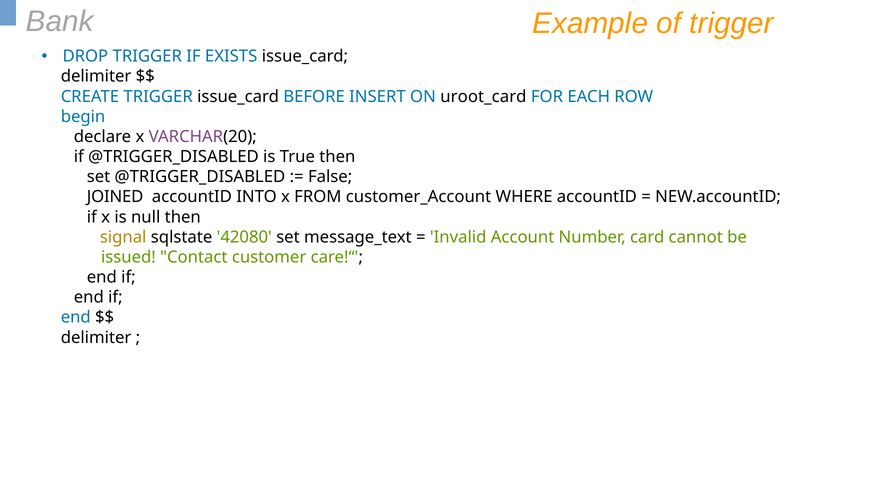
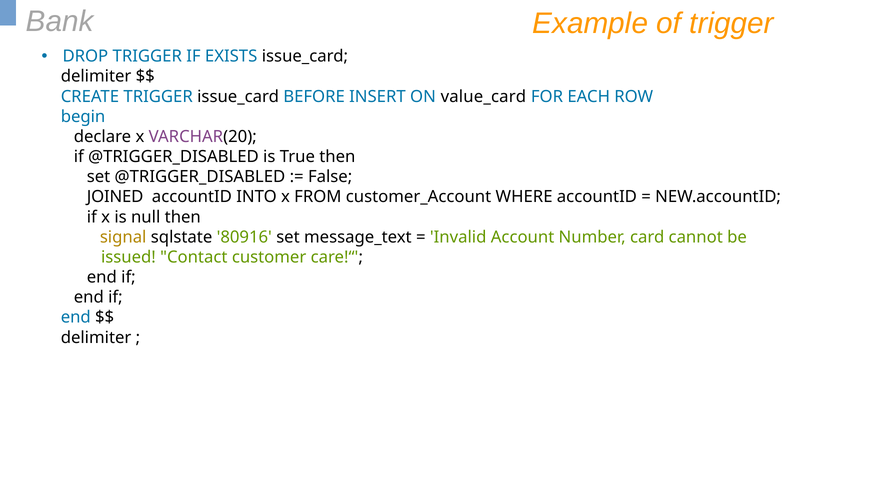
uroot_card: uroot_card -> value_card
42080: 42080 -> 80916
